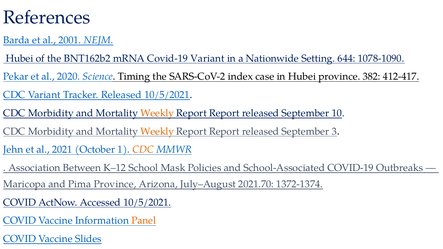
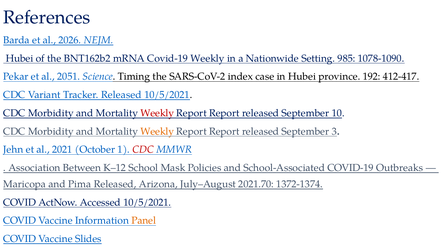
2001: 2001 -> 2026
Covid-19 Variant: Variant -> Weekly
644: 644 -> 985
2020: 2020 -> 2051
382: 382 -> 192
Weekly at (157, 113) colour: orange -> red
CDC at (143, 150) colour: orange -> red
Pima Province: Province -> Released
